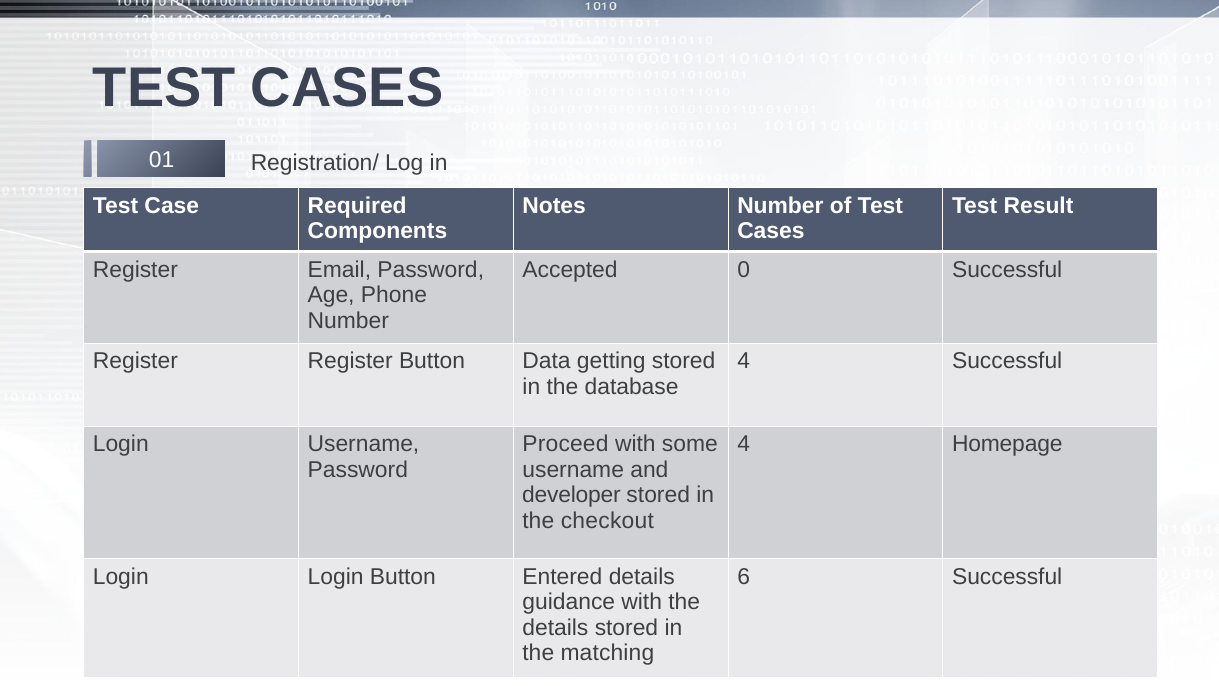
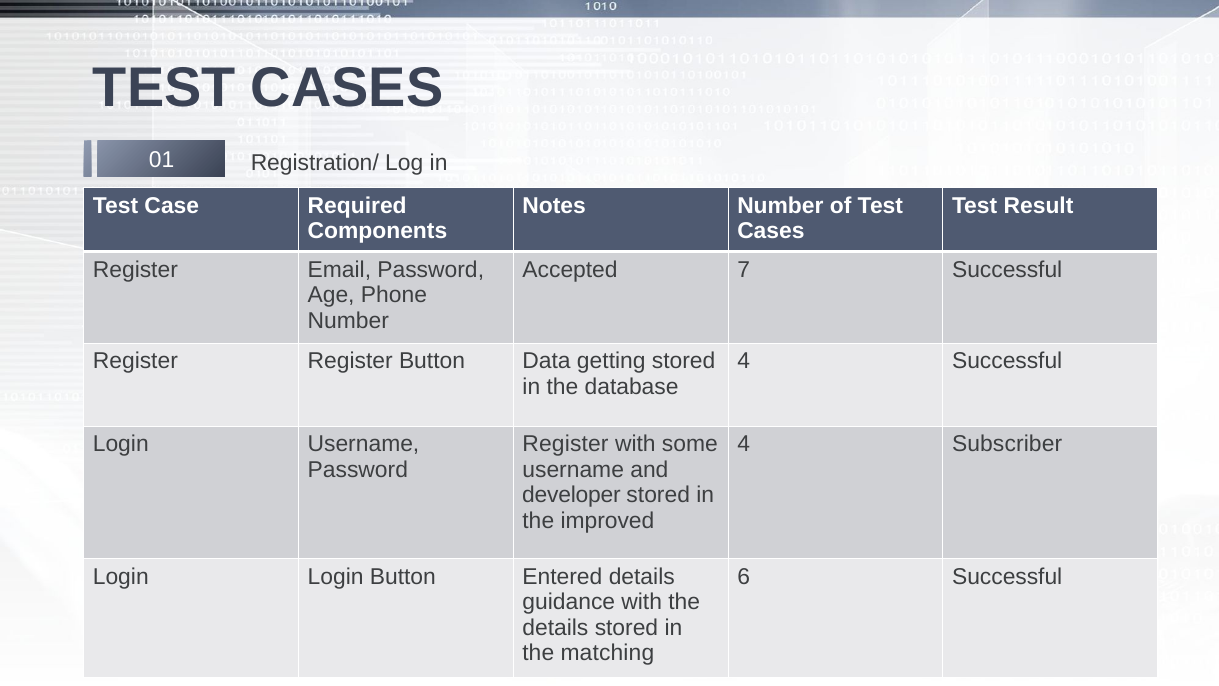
0: 0 -> 7
Proceed at (566, 444): Proceed -> Register
Homepage: Homepage -> Subscriber
checkout: checkout -> improved
